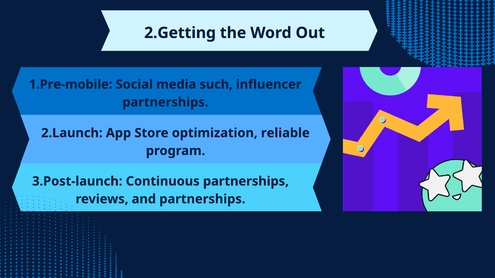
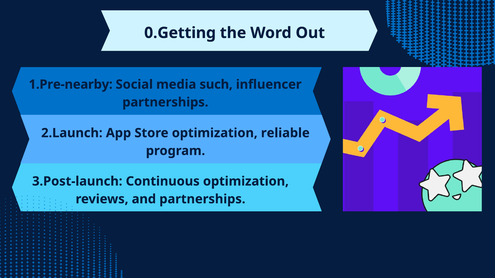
2.Getting: 2.Getting -> 0.Getting
1.Pre-mobile: 1.Pre-mobile -> 1.Pre-nearby
Continuous partnerships: partnerships -> optimization
